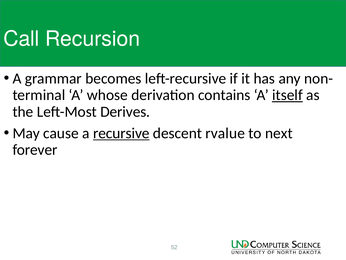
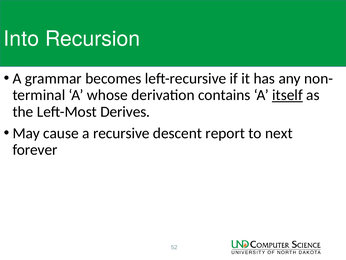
Call: Call -> Into
recursive underline: present -> none
rvalue: rvalue -> report
